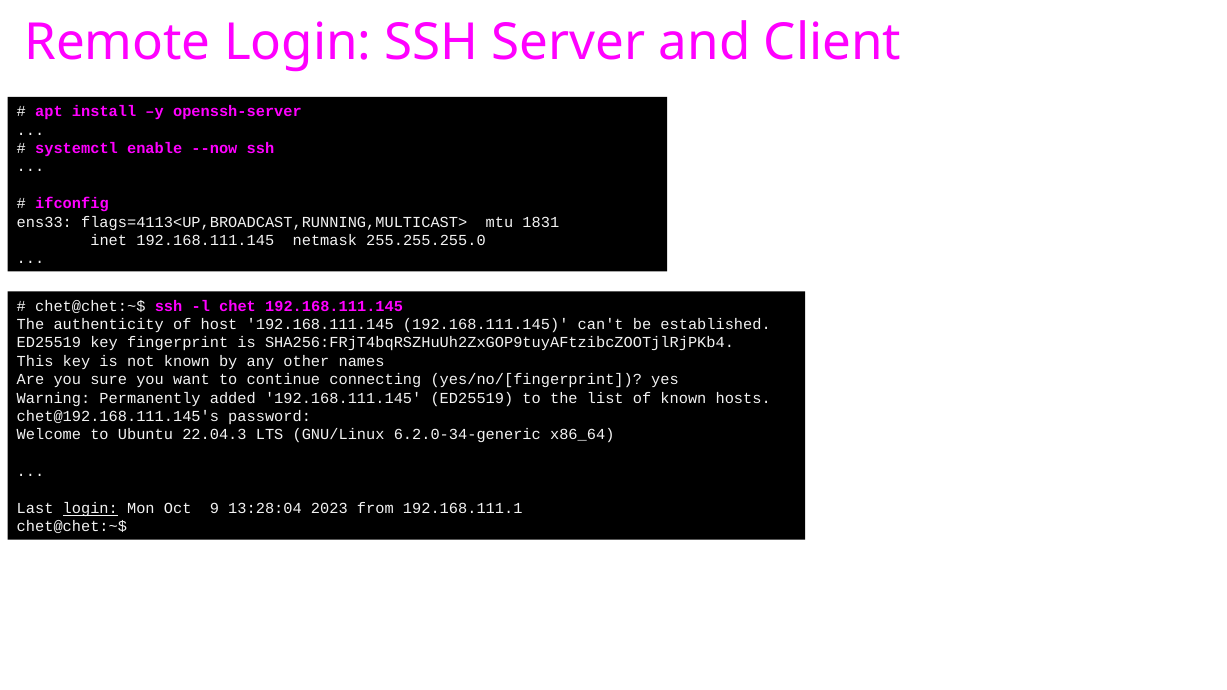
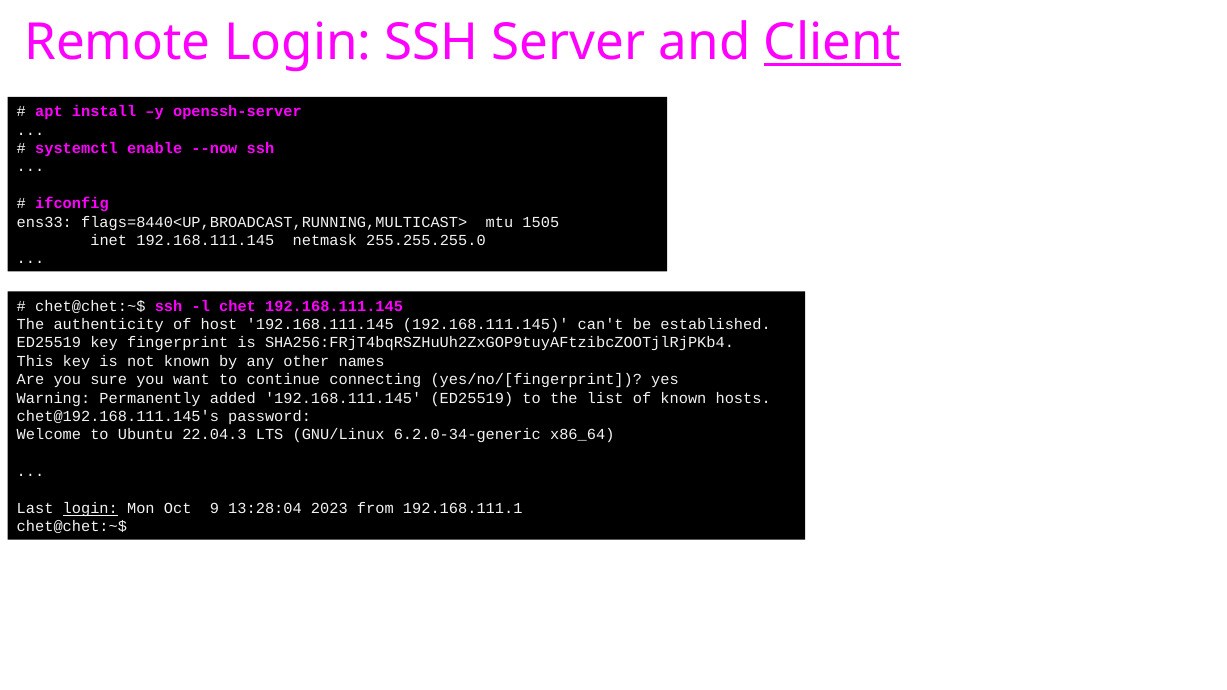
Client underline: none -> present
flags=4113<UP,BROADCAST,RUNNING,MULTICAST>: flags=4113<UP,BROADCAST,RUNNING,MULTICAST> -> flags=8440<UP,BROADCAST,RUNNING,MULTICAST>
1831: 1831 -> 1505
